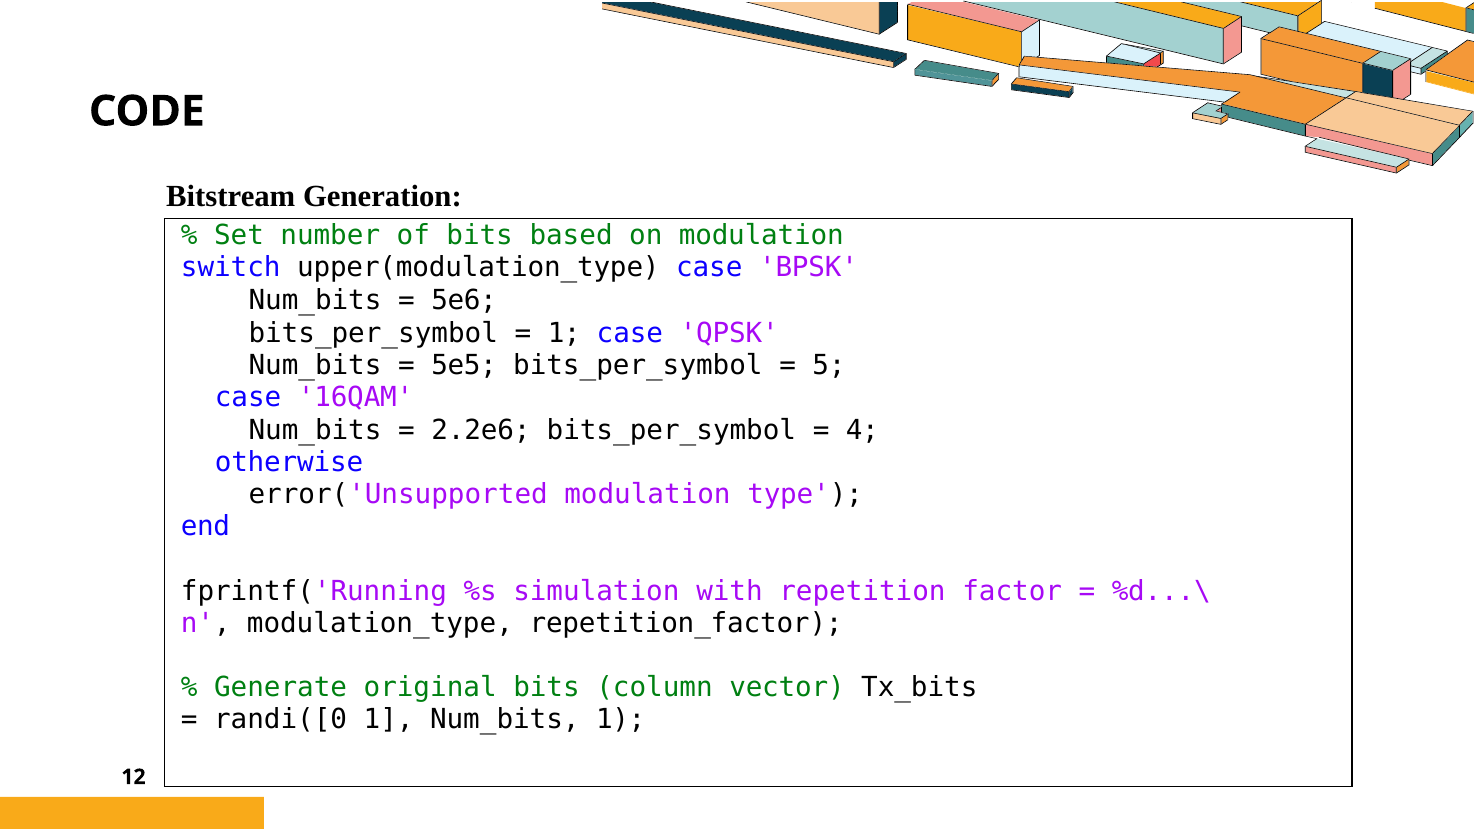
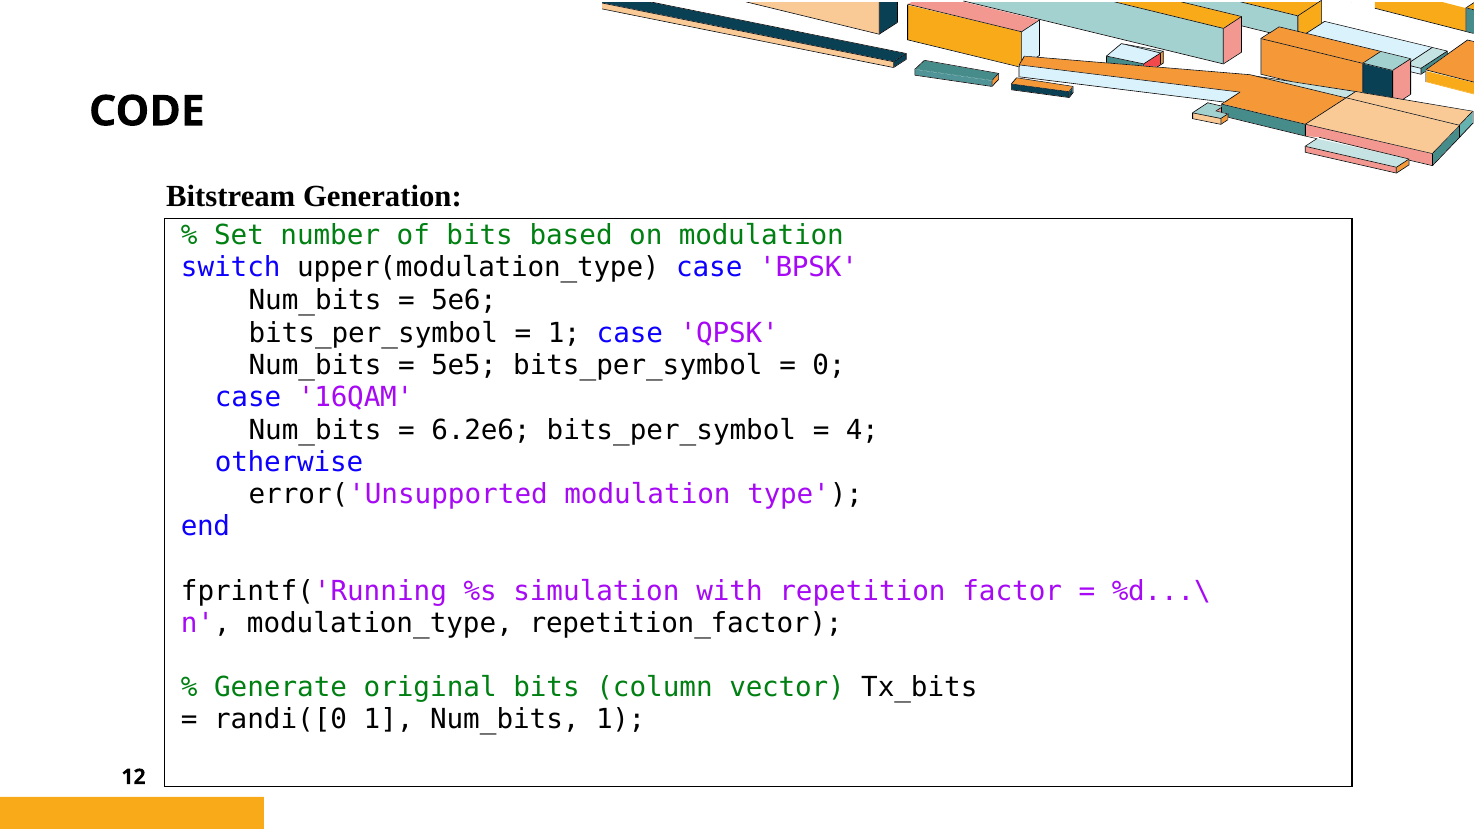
5: 5 -> 0
2.2e6: 2.2e6 -> 6.2e6
